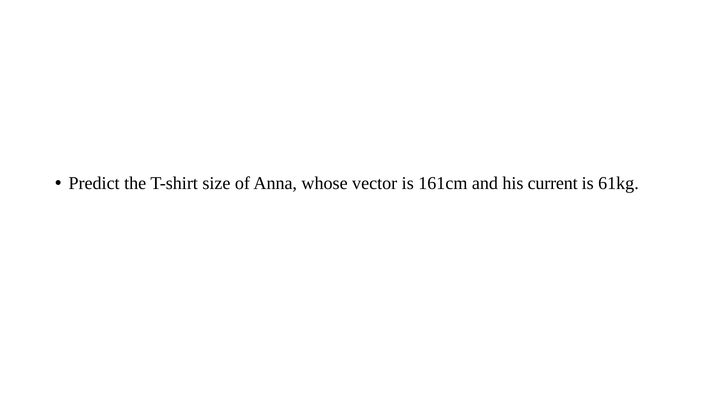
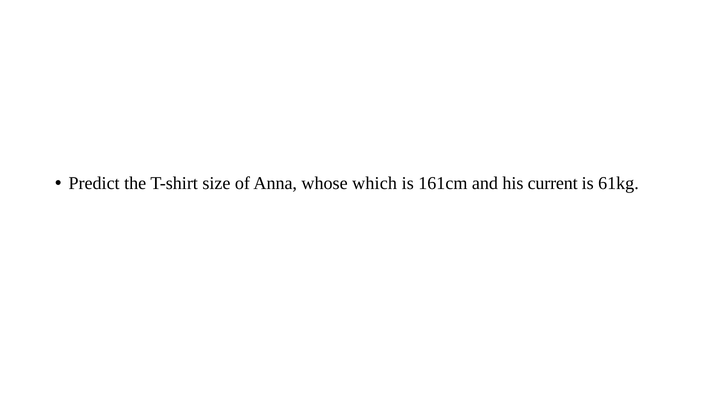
vector: vector -> which
